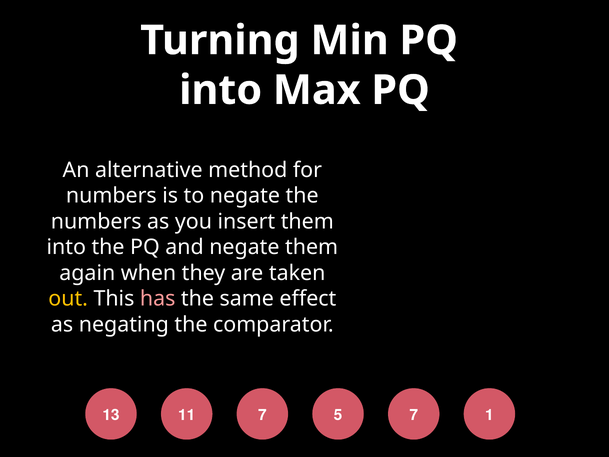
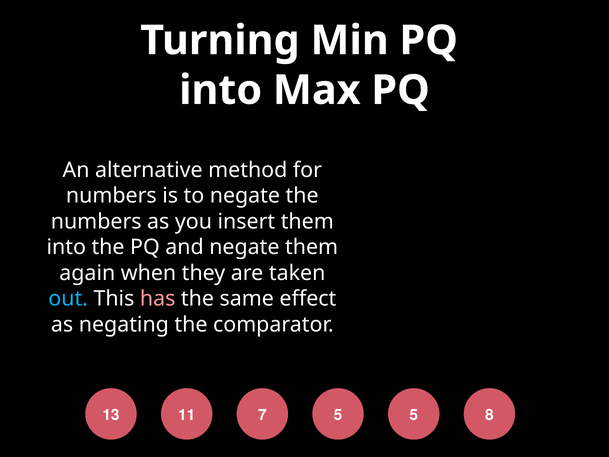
out colour: yellow -> light blue
5 7: 7 -> 5
1: 1 -> 8
